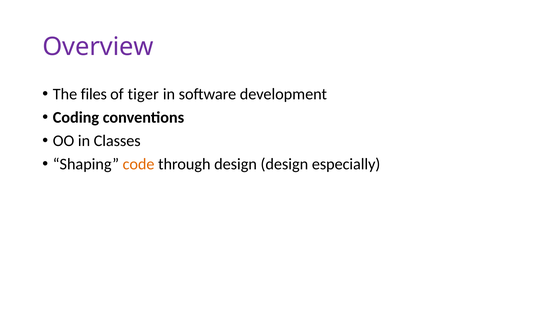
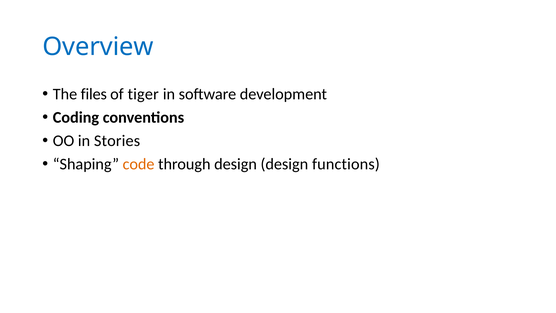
Overview colour: purple -> blue
Classes: Classes -> Stories
especially: especially -> functions
